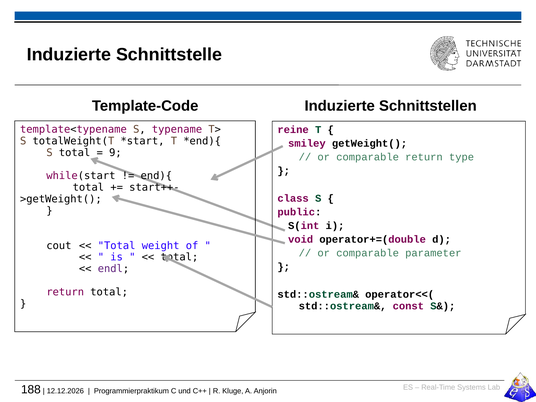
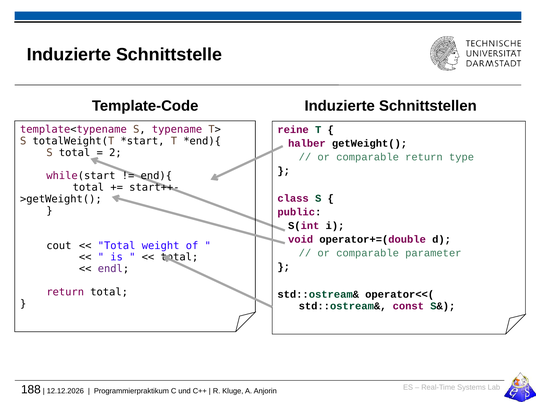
smiley: smiley -> halber
9: 9 -> 2
